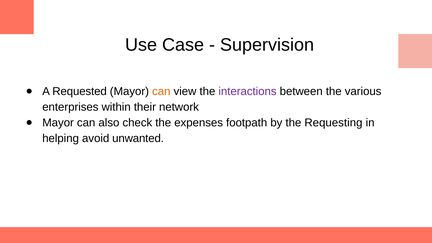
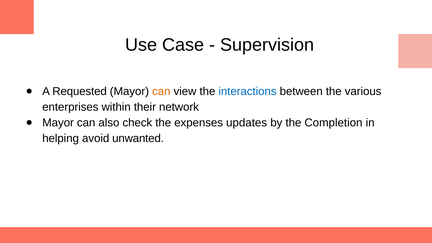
interactions colour: purple -> blue
footpath: footpath -> updates
Requesting: Requesting -> Completion
